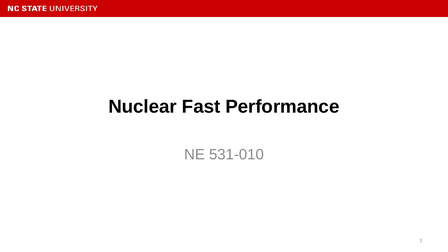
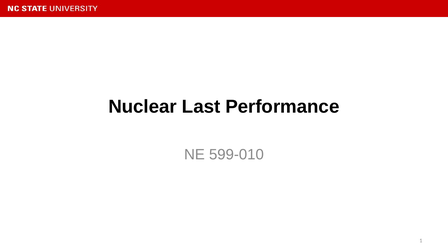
Fast: Fast -> Last
531-010: 531-010 -> 599-010
